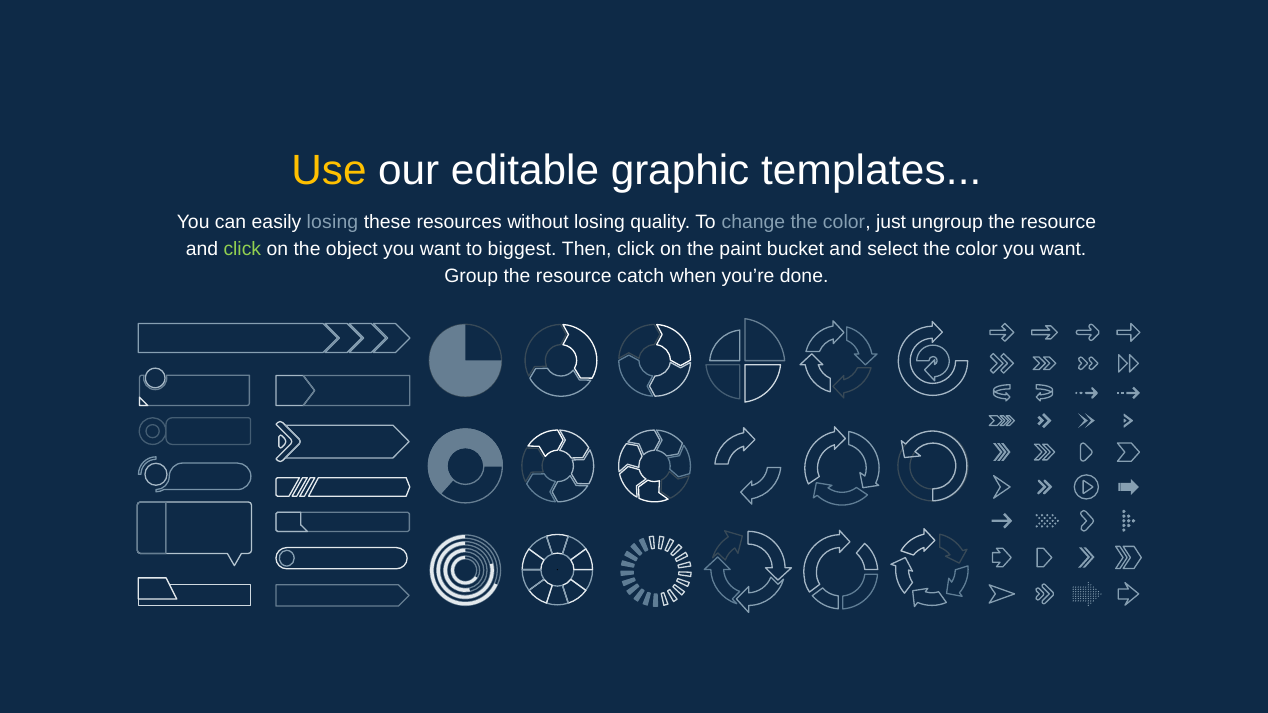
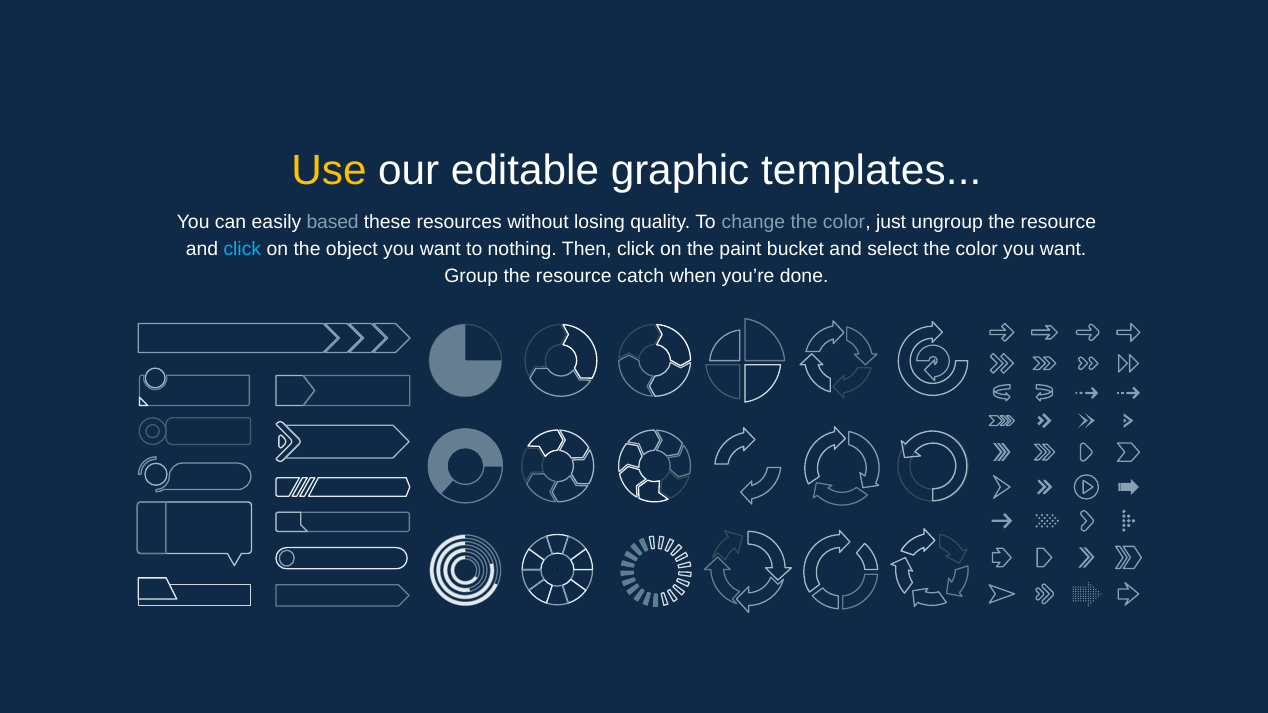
easily losing: losing -> based
click at (242, 249) colour: light green -> light blue
biggest: biggest -> nothing
